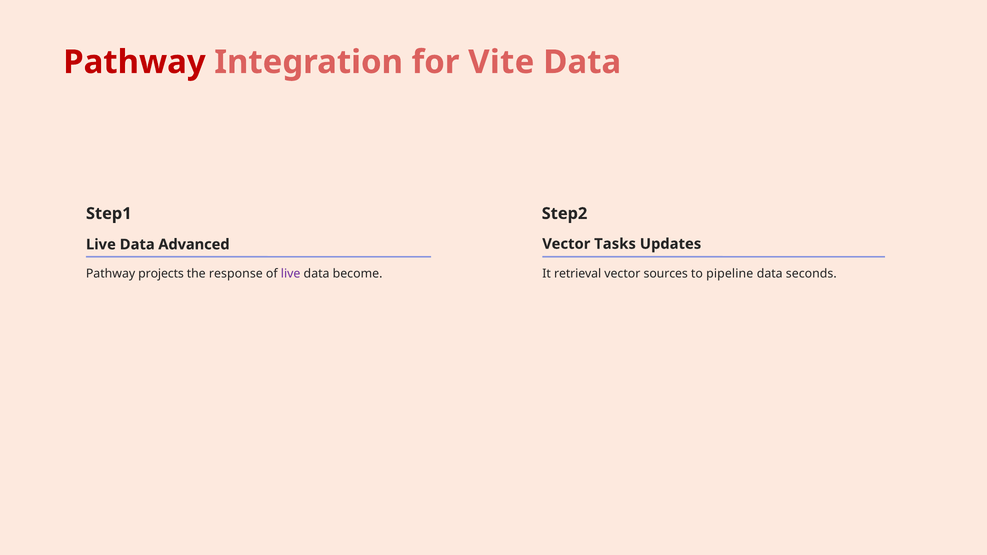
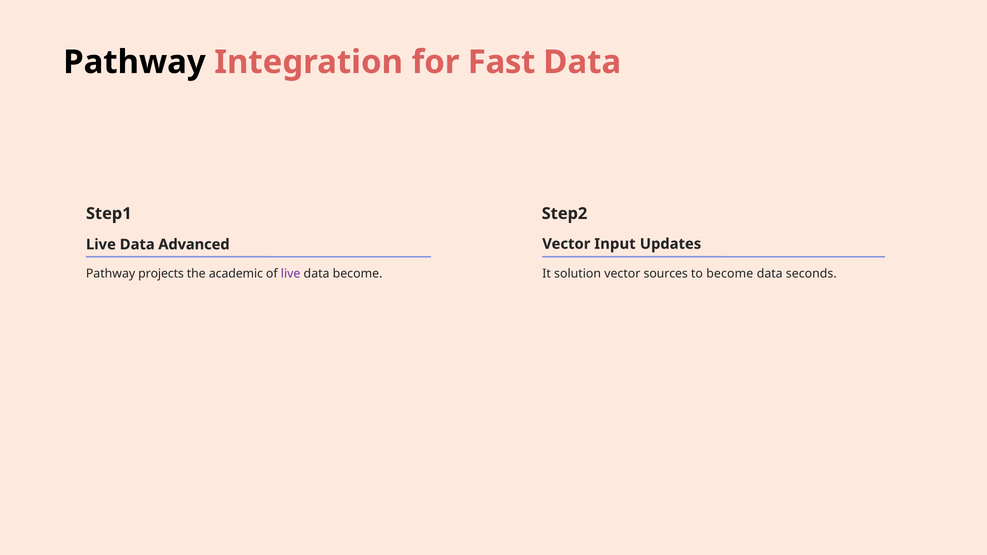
Pathway at (134, 62) colour: red -> black
Vite: Vite -> Fast
Tasks: Tasks -> Input
response: response -> academic
retrieval: retrieval -> solution
to pipeline: pipeline -> become
